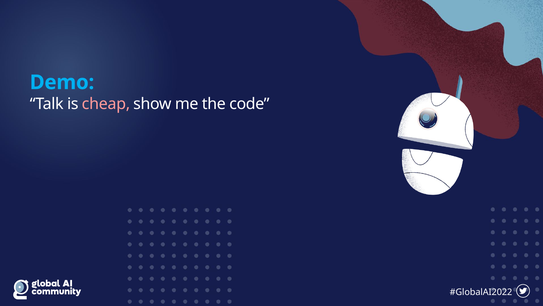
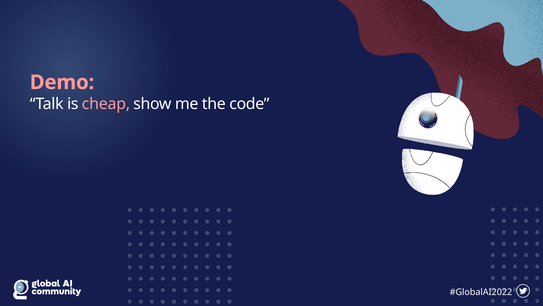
Demo colour: light blue -> pink
